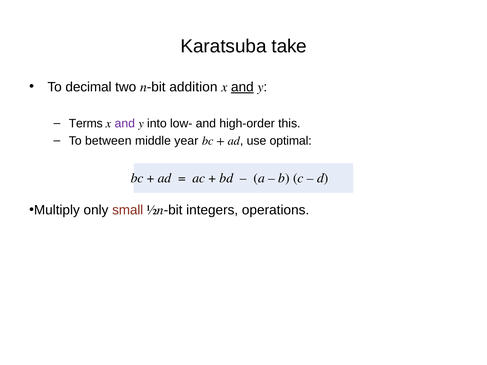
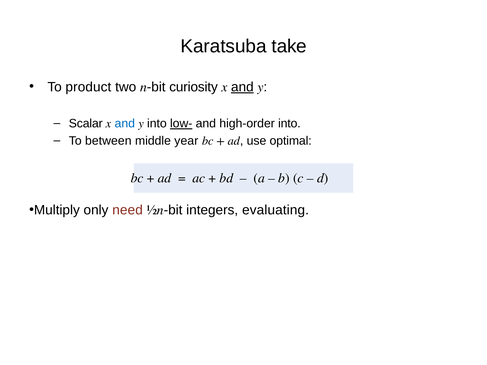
decimal: decimal -> product
addition: addition -> curiosity
Terms: Terms -> Scalar
and at (125, 124) colour: purple -> blue
low- underline: none -> present
high-order this: this -> into
small: small -> need
operations: operations -> evaluating
